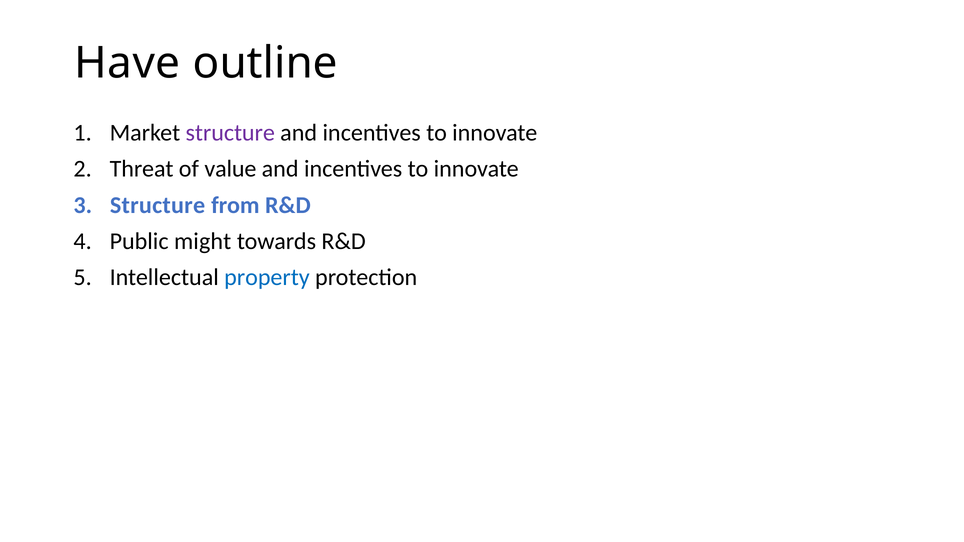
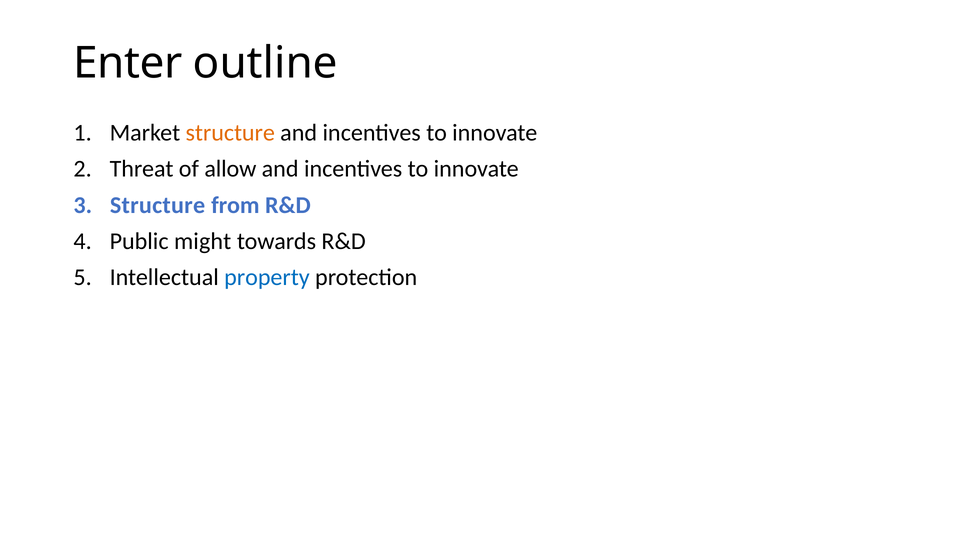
Have: Have -> Enter
structure at (230, 133) colour: purple -> orange
value: value -> allow
